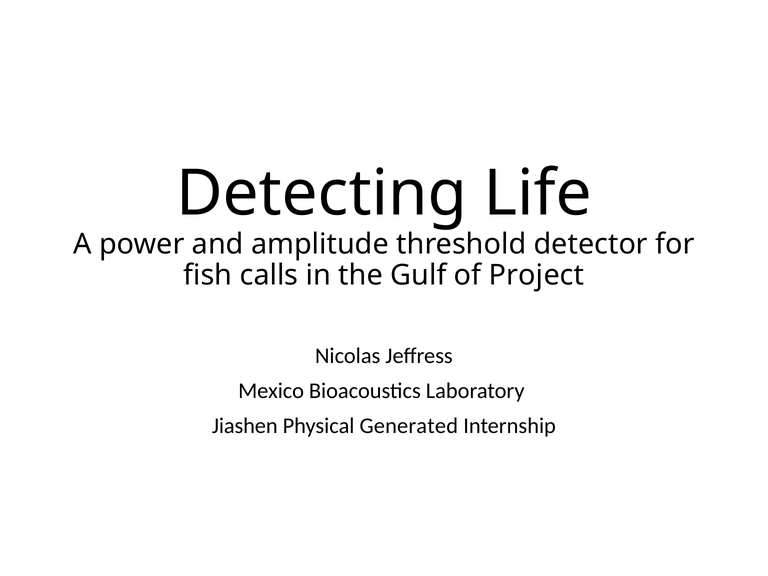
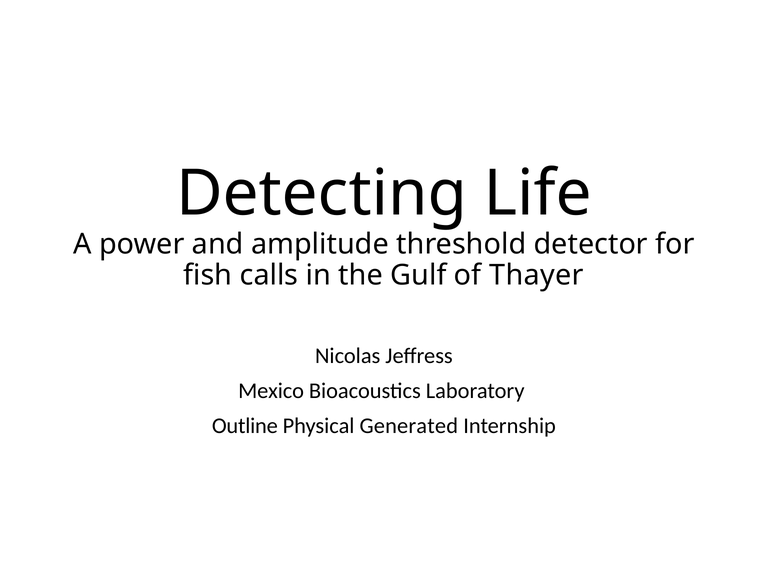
Project: Project -> Thayer
Jiashen: Jiashen -> Outline
